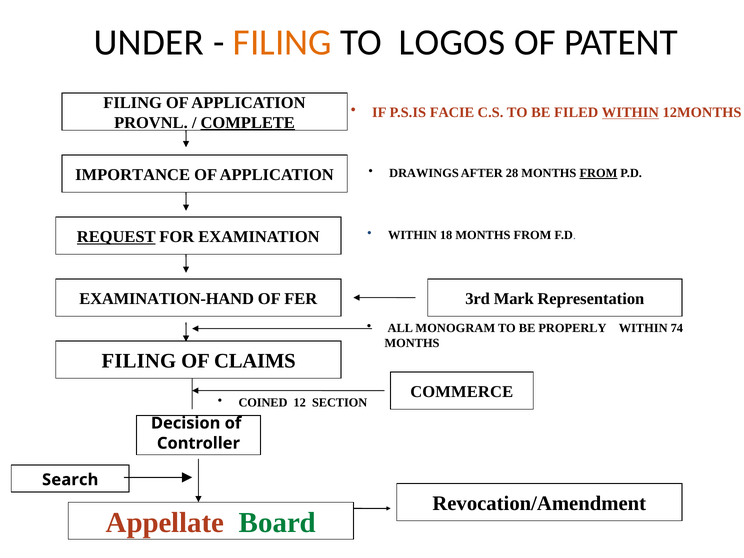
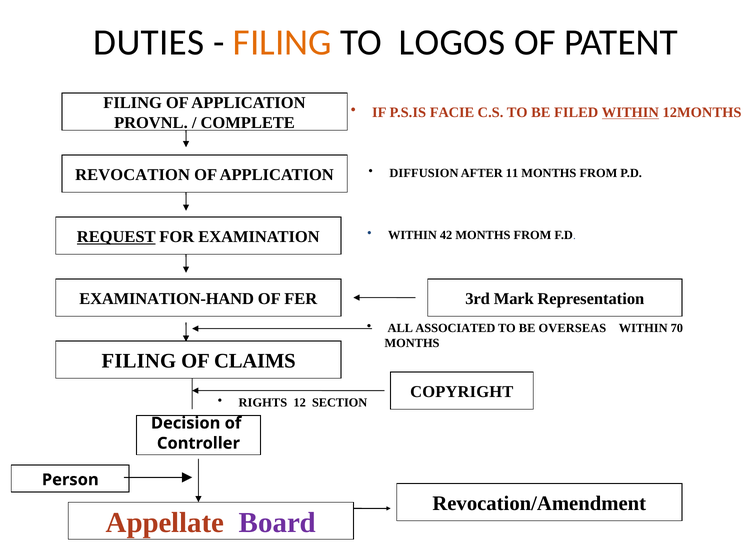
UNDER: UNDER -> DUTIES
COMPLETE underline: present -> none
DRAWINGS: DRAWINGS -> DIFFUSION
28: 28 -> 11
FROM at (598, 173) underline: present -> none
IMPORTANCE: IMPORTANCE -> REVOCATION
18: 18 -> 42
MONOGRAM: MONOGRAM -> ASSOCIATED
PROPERLY: PROPERLY -> OVERSEAS
74: 74 -> 70
COMMERCE: COMMERCE -> COPYRIGHT
COINED: COINED -> RIGHTS
Search: Search -> Person
Board colour: green -> purple
